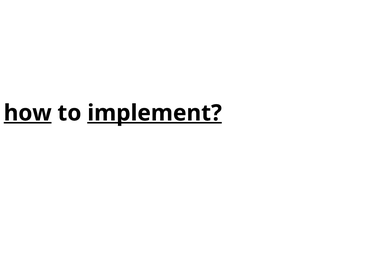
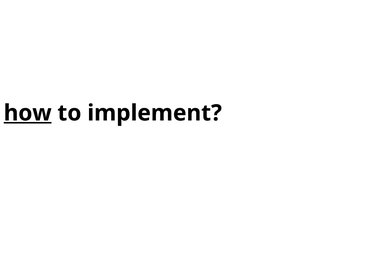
implement underline: present -> none
